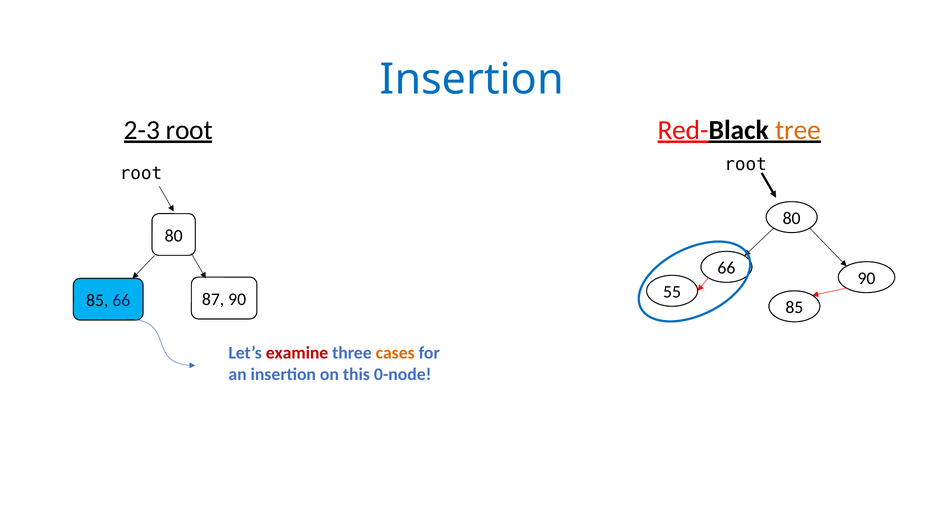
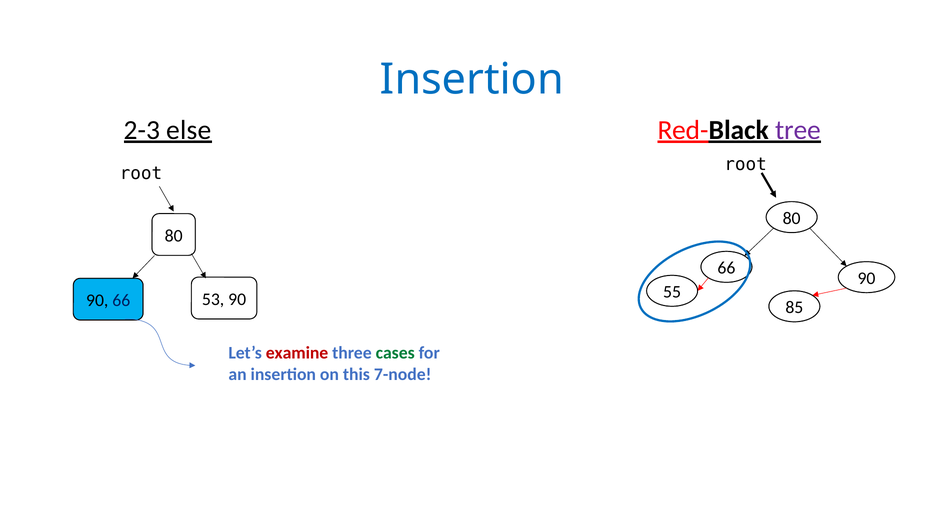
2-3 root: root -> else
tree colour: orange -> purple
87: 87 -> 53
85 at (97, 300): 85 -> 90
cases colour: orange -> green
0-node: 0-node -> 7-node
